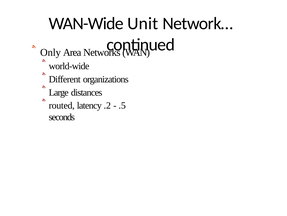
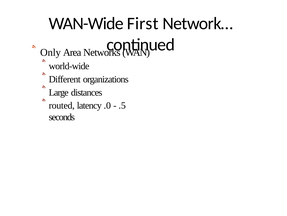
Unit: Unit -> First
.2: .2 -> .0
